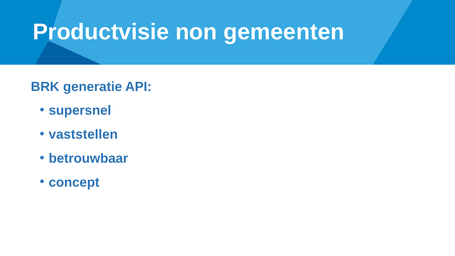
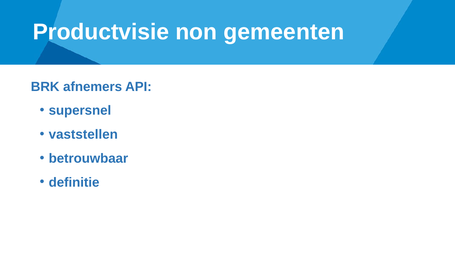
generatie: generatie -> afnemers
concept: concept -> definitie
